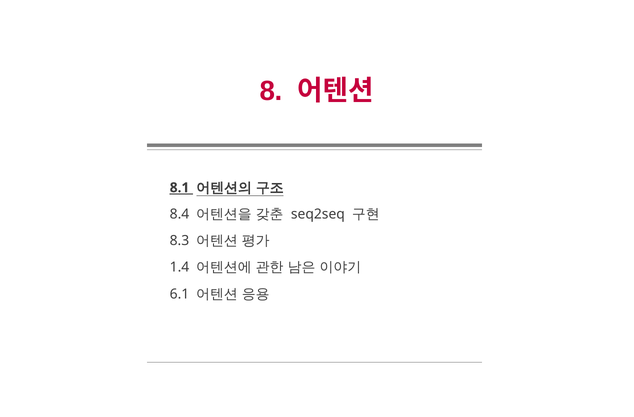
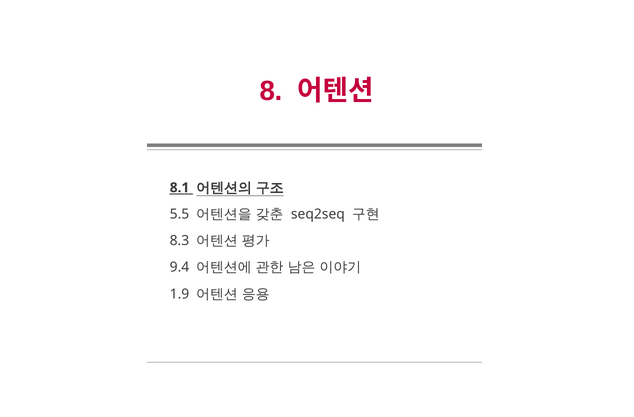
8.4: 8.4 -> 5.5
1.4: 1.4 -> 9.4
6.1: 6.1 -> 1.9
